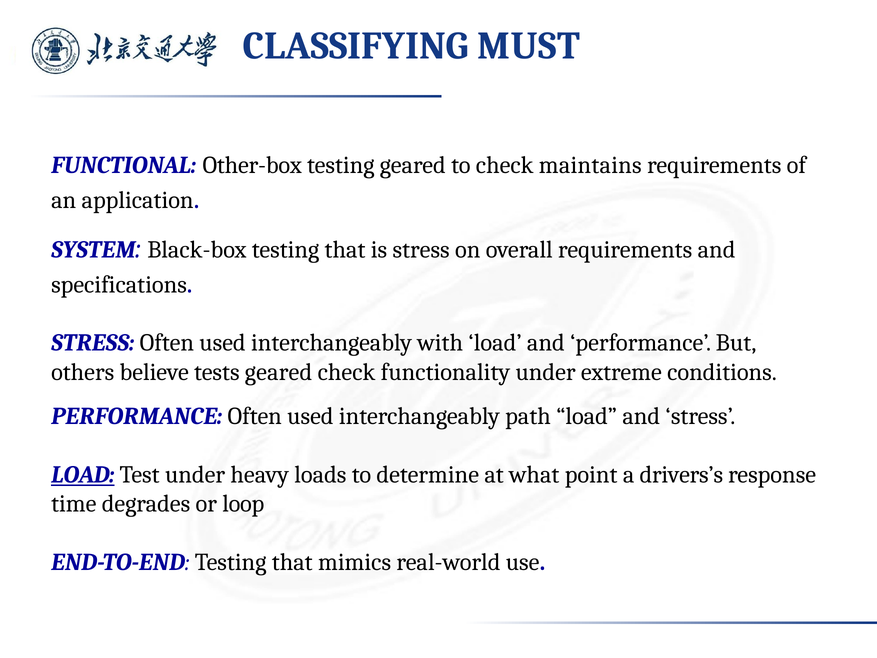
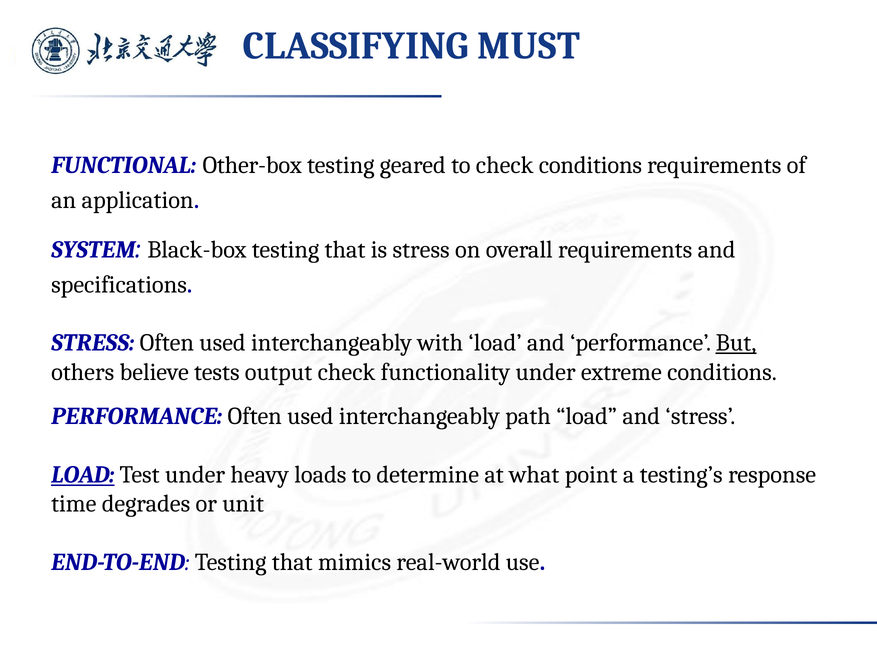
check maintains: maintains -> conditions
But underline: none -> present
tests geared: geared -> output
drivers’s: drivers’s -> testing’s
loop: loop -> unit
